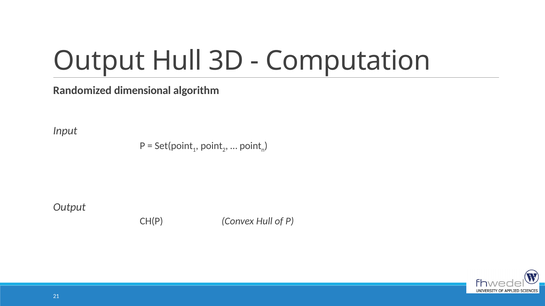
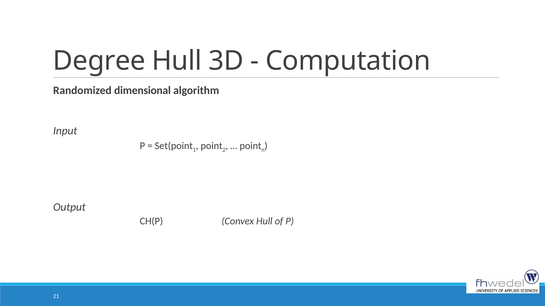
Output at (99, 61): Output -> Degree
